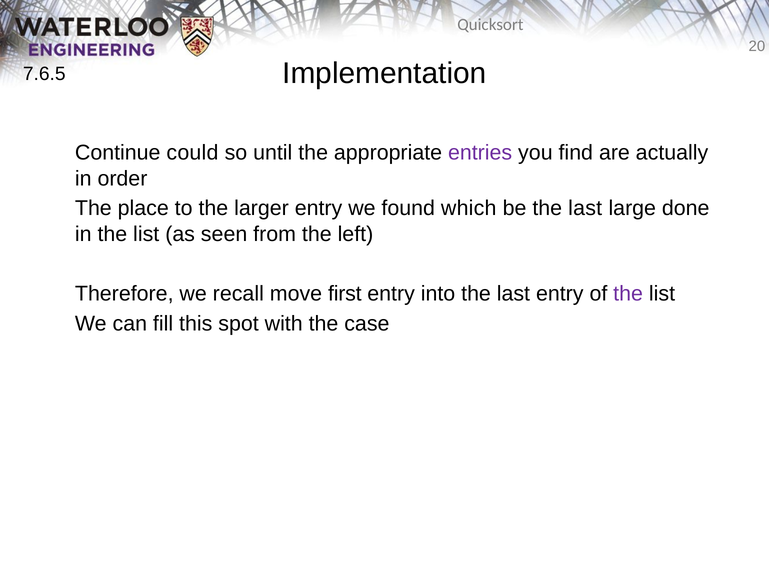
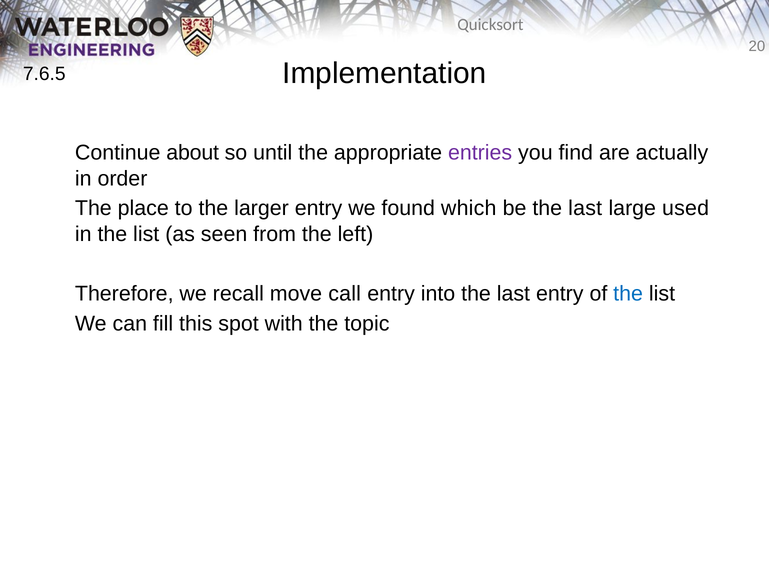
could: could -> about
done: done -> used
first: first -> call
the at (628, 294) colour: purple -> blue
case: case -> topic
